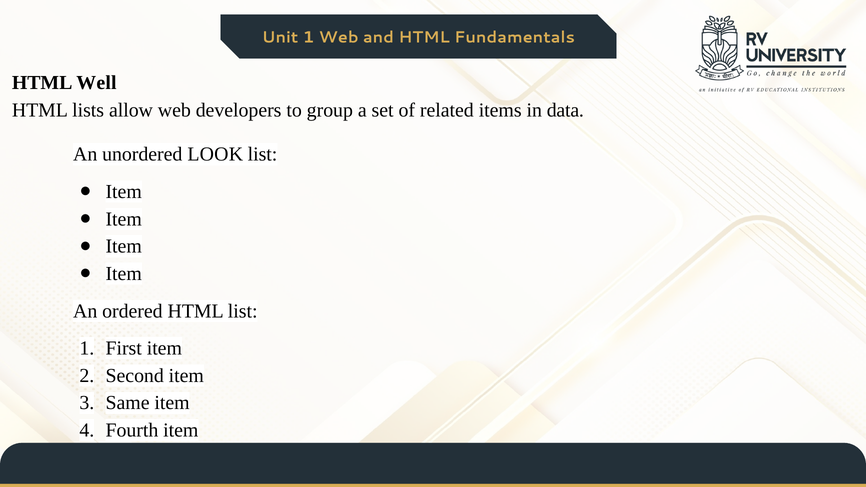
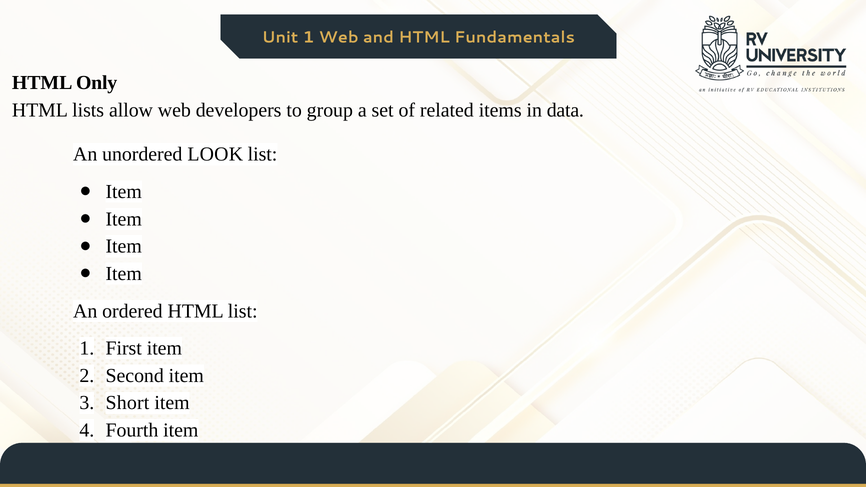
Well: Well -> Only
Same: Same -> Short
